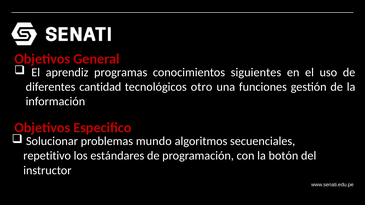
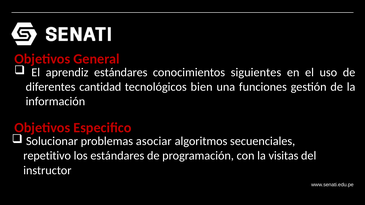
aprendiz programas: programas -> estándares
otro: otro -> bien
mundo: mundo -> asociar
botón: botón -> visitas
